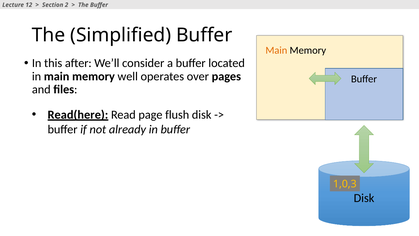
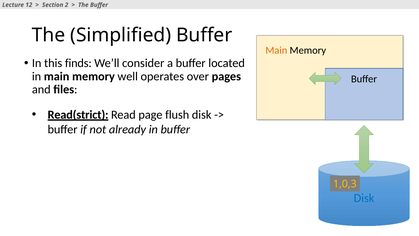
after: after -> finds
Read(here: Read(here -> Read(strict
Disk at (364, 198) colour: black -> blue
